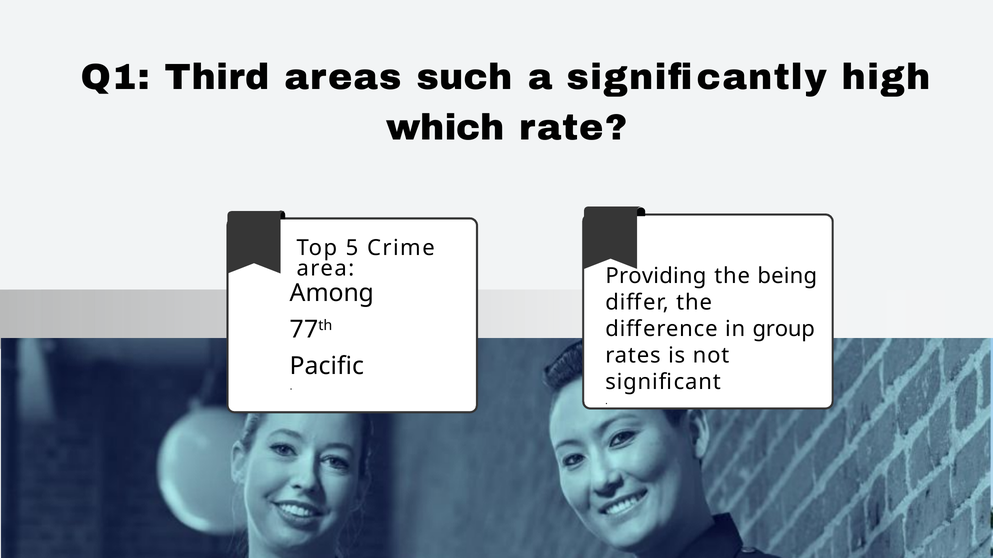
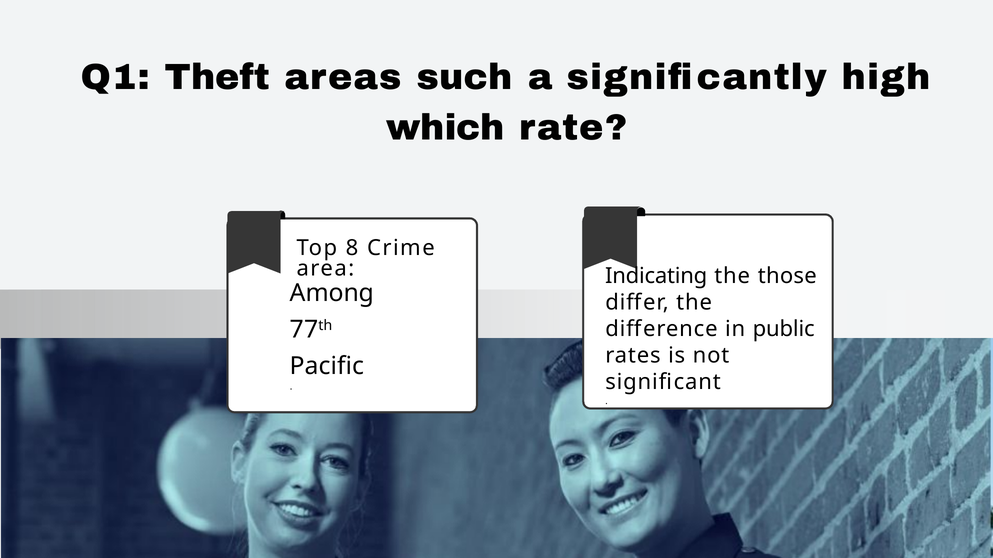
Third: Third -> Theft
5: 5 -> 8
Providing: Providing -> Indicating
being: being -> those
group: group -> public
